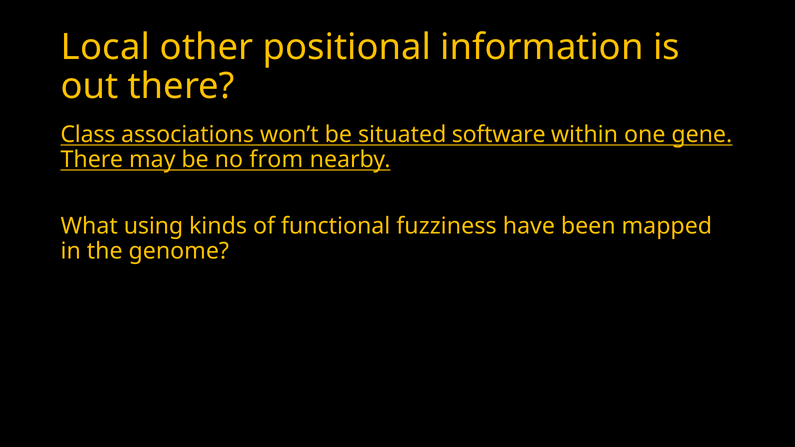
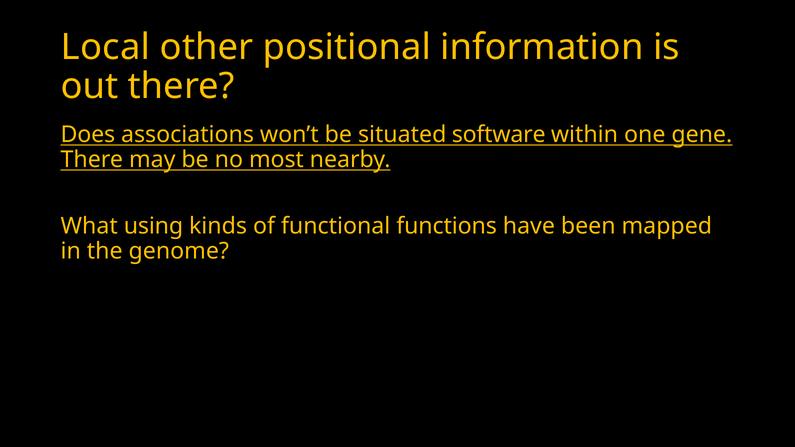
Class: Class -> Does
from: from -> most
fuzziness: fuzziness -> functions
